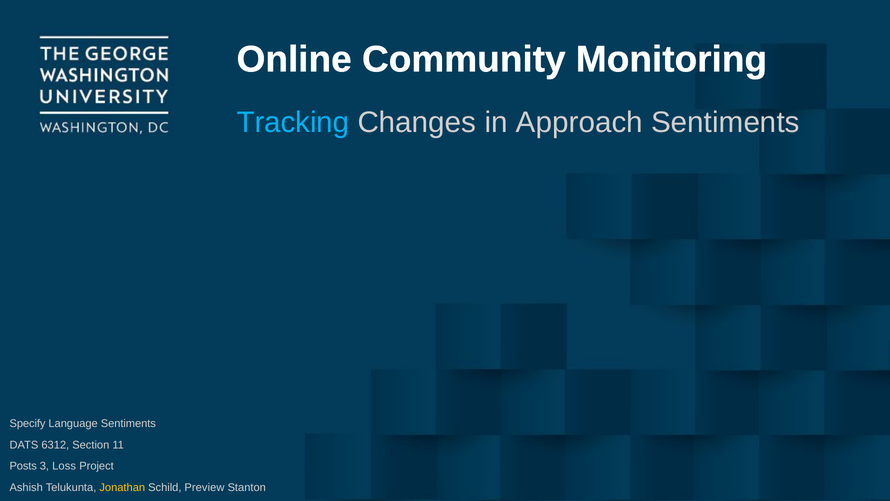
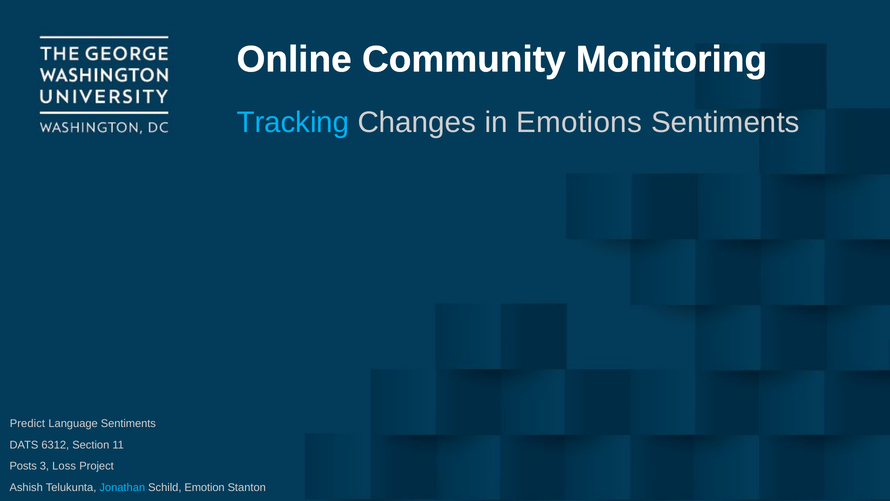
Approach: Approach -> Emotions
Specify: Specify -> Predict
Jonathan colour: yellow -> light blue
Preview: Preview -> Emotion
